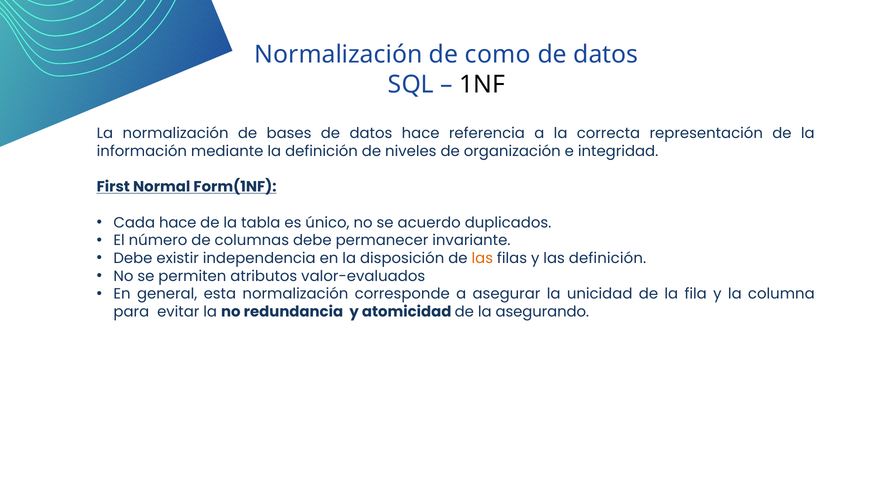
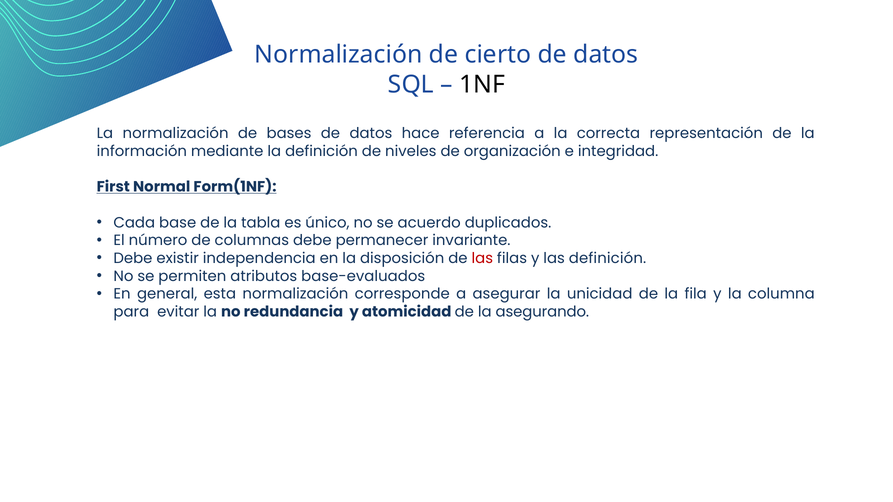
como: como -> cierto
Cada hace: hace -> base
las at (482, 259) colour: orange -> red
valor-evaluados: valor-evaluados -> base-evaluados
